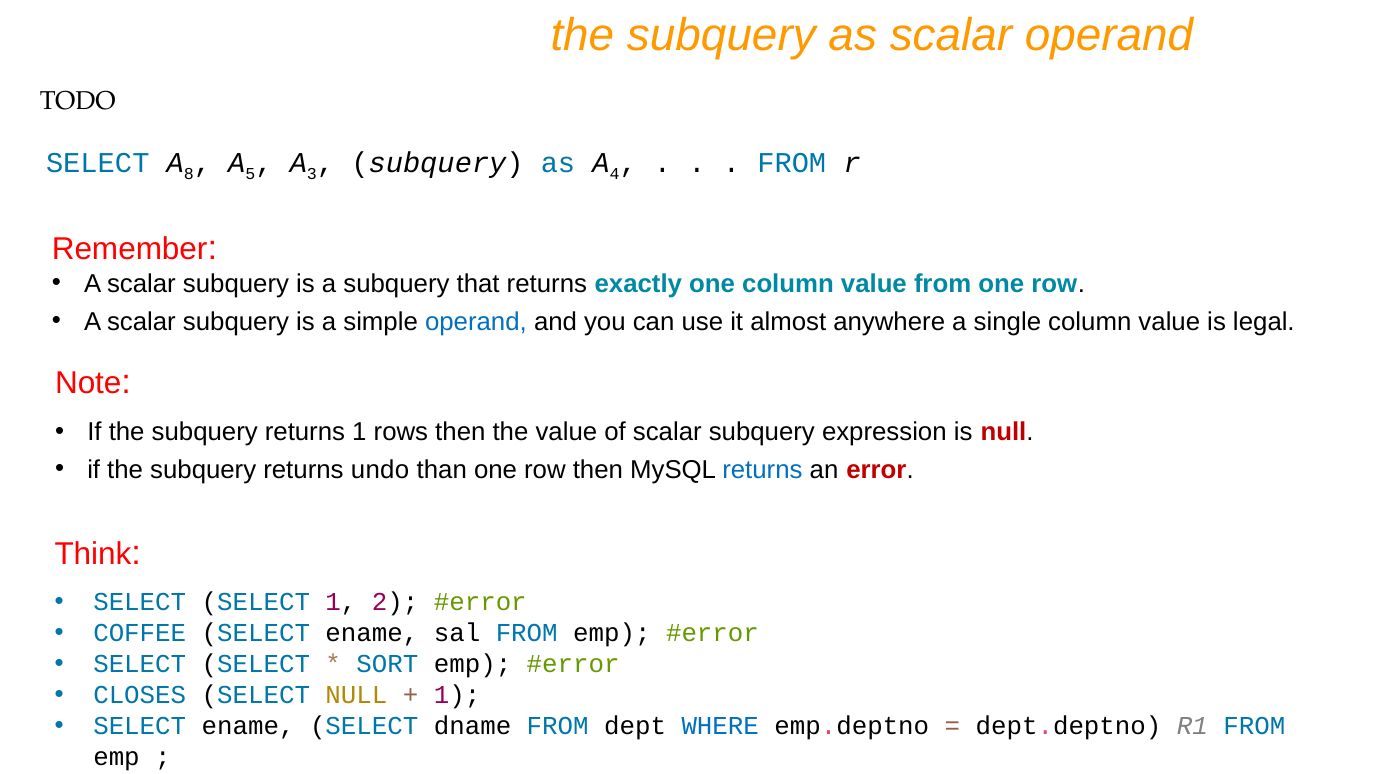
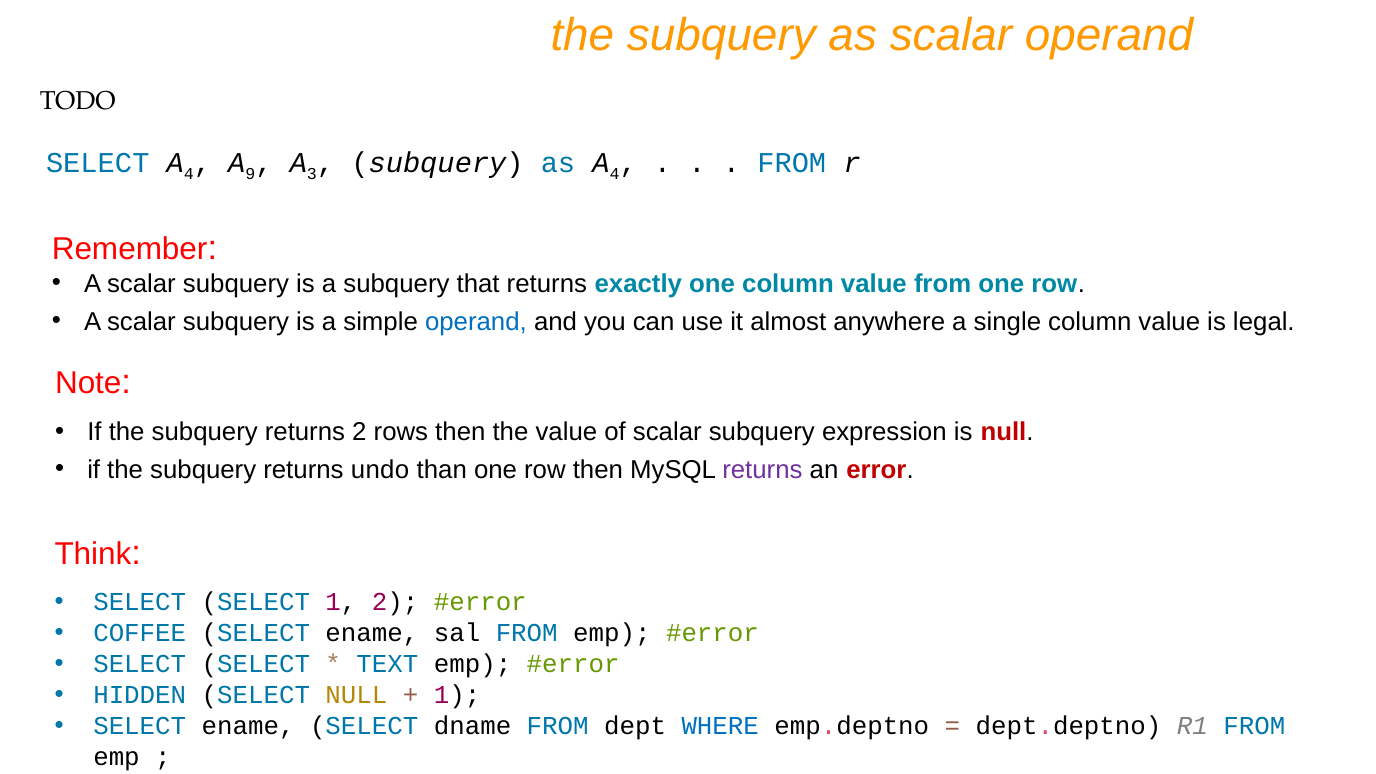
SELECT A 8: 8 -> 4
5: 5 -> 9
returns 1: 1 -> 2
returns at (762, 470) colour: blue -> purple
SORT: SORT -> TEXT
CLOSES: CLOSES -> HIDDEN
